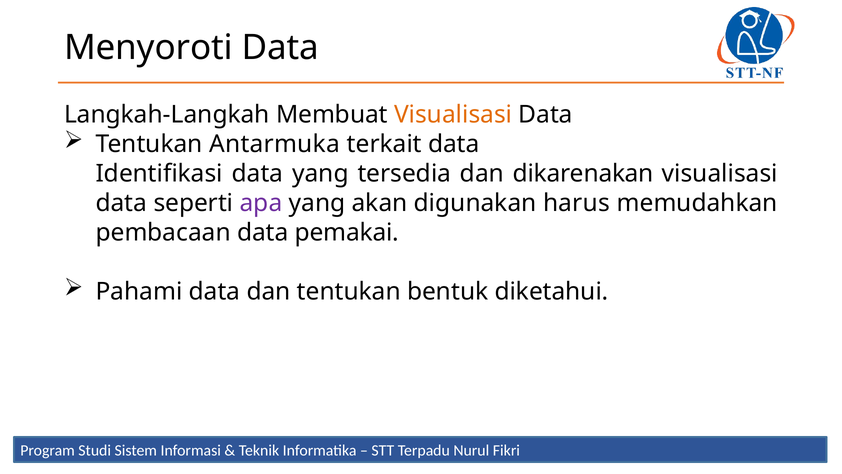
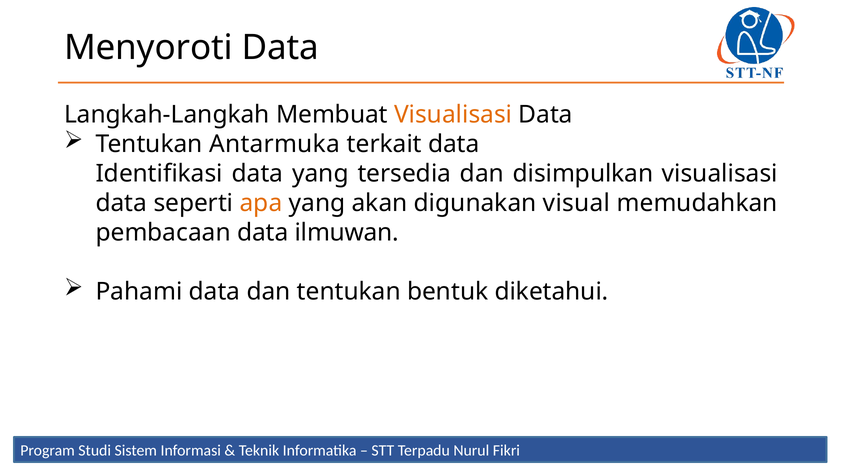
dikarenakan: dikarenakan -> disimpulkan
apa colour: purple -> orange
harus: harus -> visual
pemakai: pemakai -> ilmuwan
